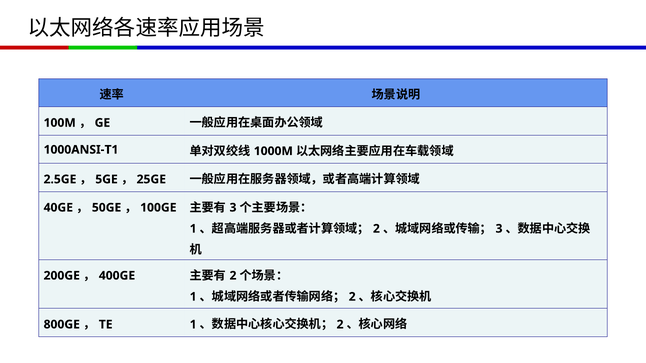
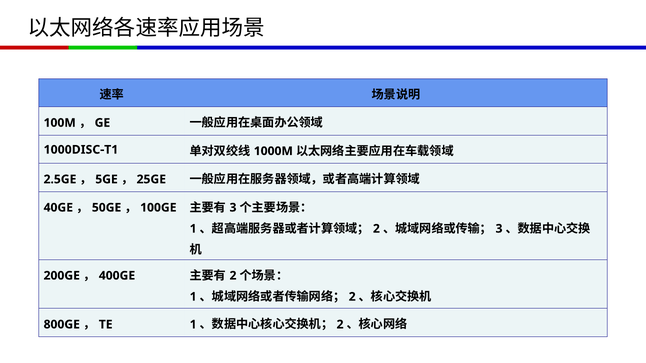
1000ANSI-T1: 1000ANSI-T1 -> 1000DISC-T1
